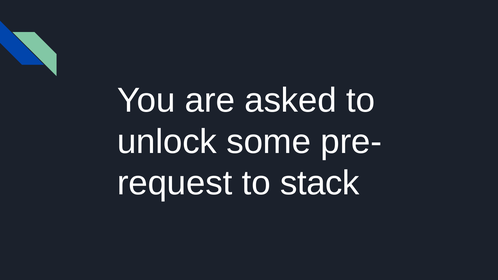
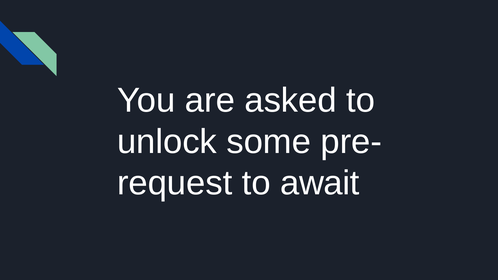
stack: stack -> await
